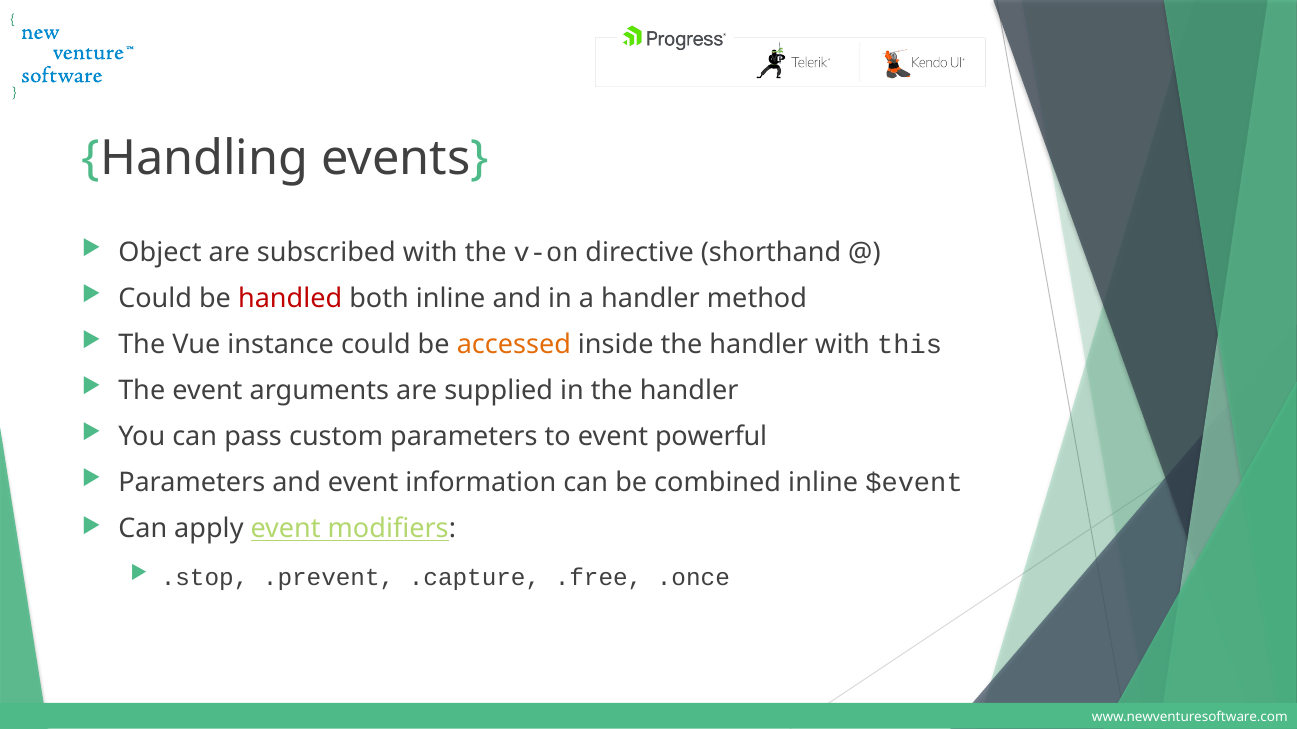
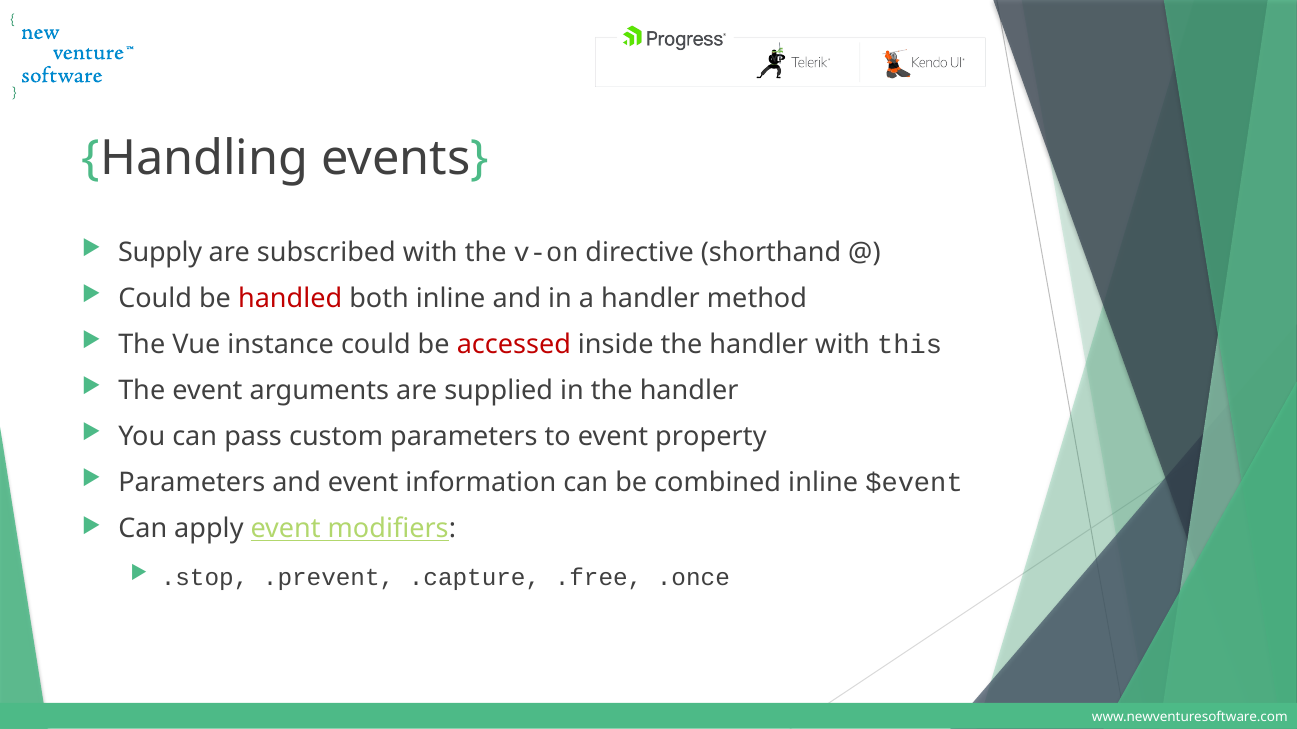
Object: Object -> Supply
accessed colour: orange -> red
powerful: powerful -> property
